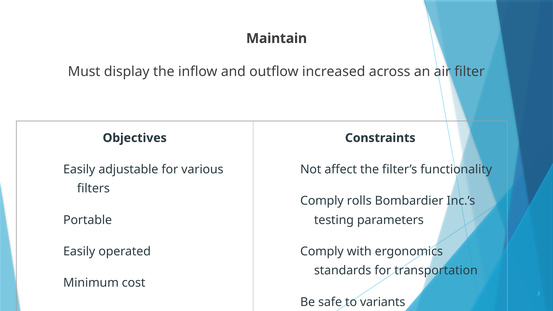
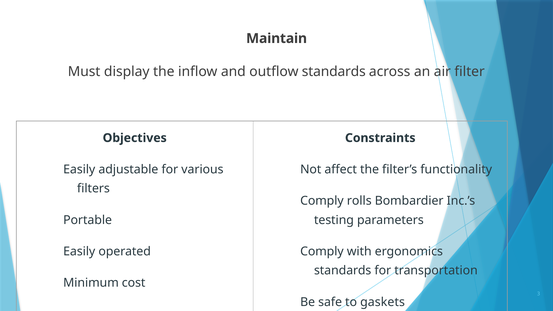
outflow increased: increased -> standards
variants: variants -> gaskets
